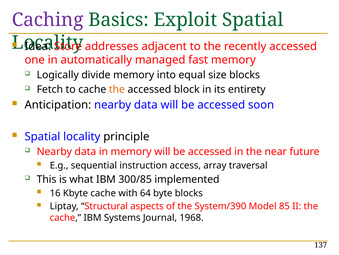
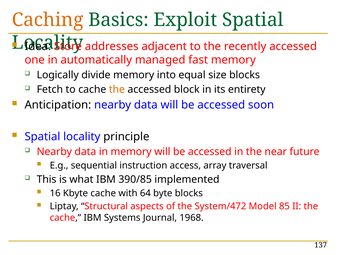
Caching colour: purple -> orange
300/85: 300/85 -> 390/85
System/390: System/390 -> System/472
